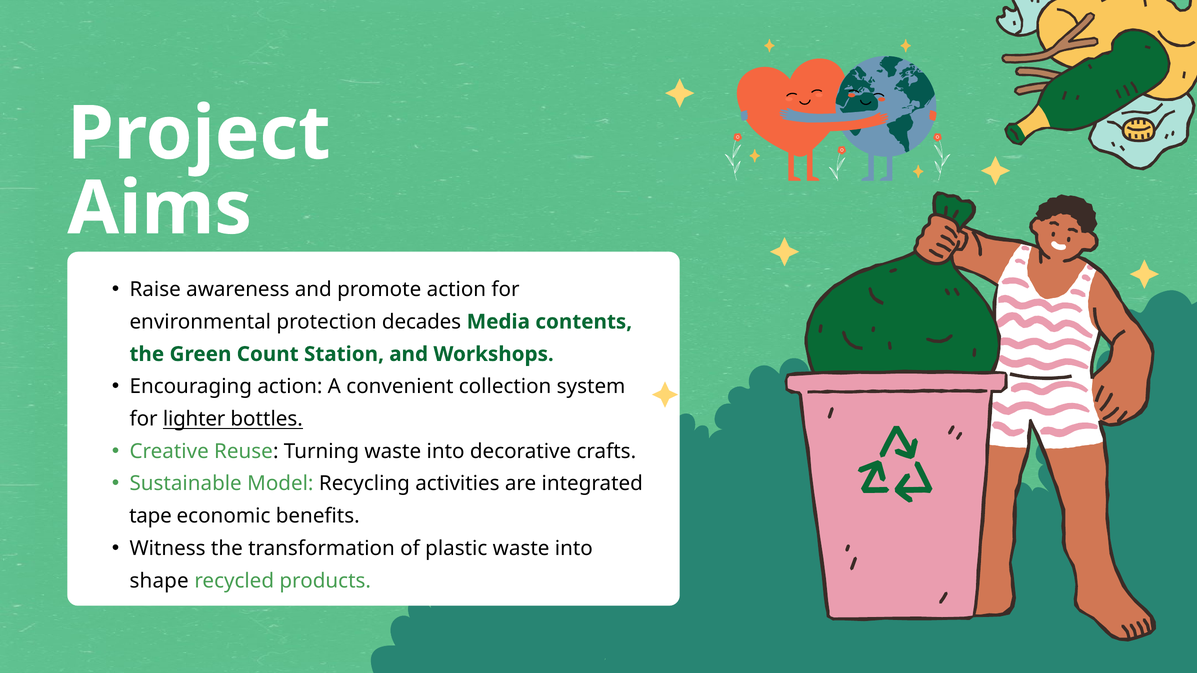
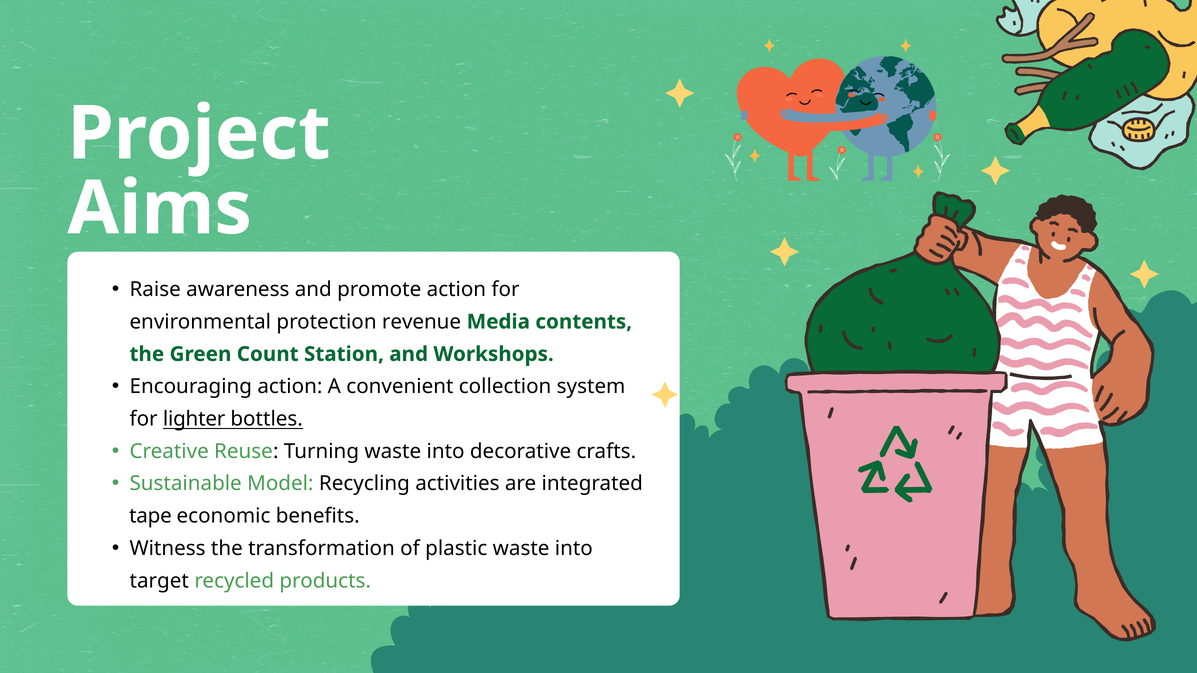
decades: decades -> revenue
shape: shape -> target
